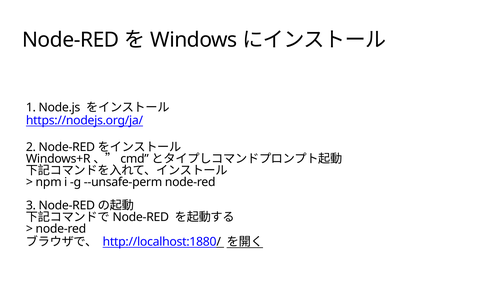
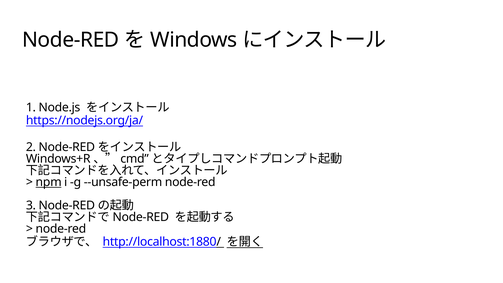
npm underline: none -> present
